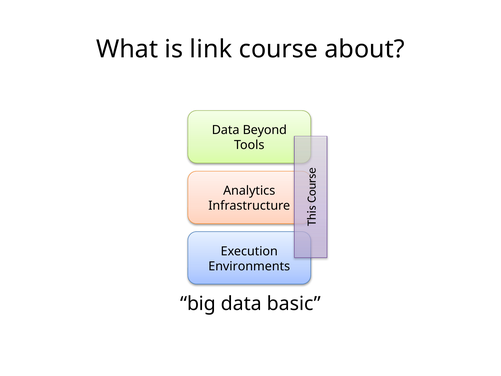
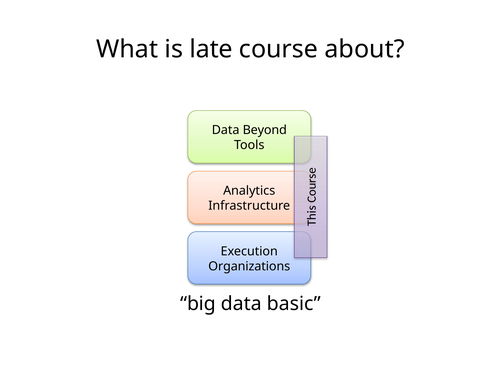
link: link -> late
Environments: Environments -> Organizations
